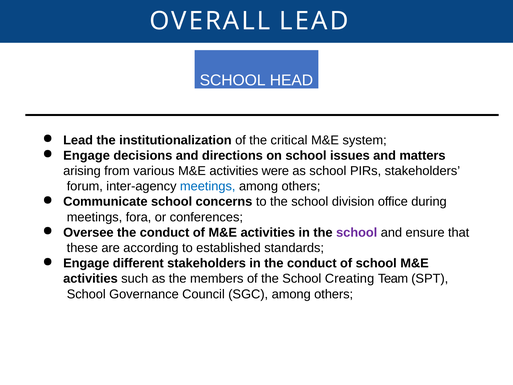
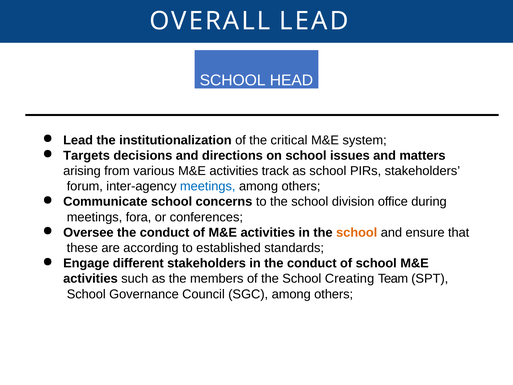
Engage at (87, 155): Engage -> Targets
were: were -> track
school at (357, 232) colour: purple -> orange
